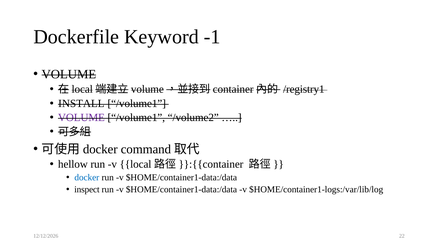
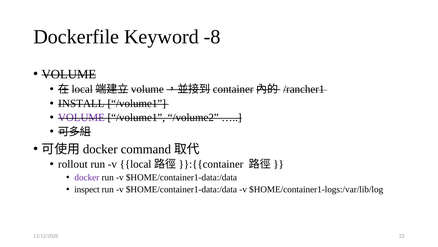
-1: -1 -> -8
/registry1: /registry1 -> /rancher1
hellow: hellow -> rollout
docker at (87, 177) colour: blue -> purple
